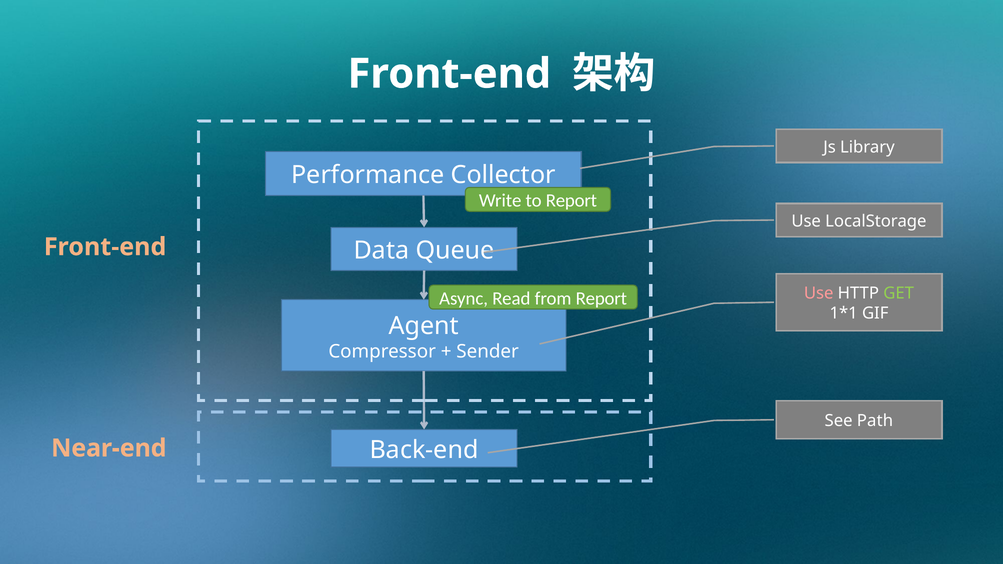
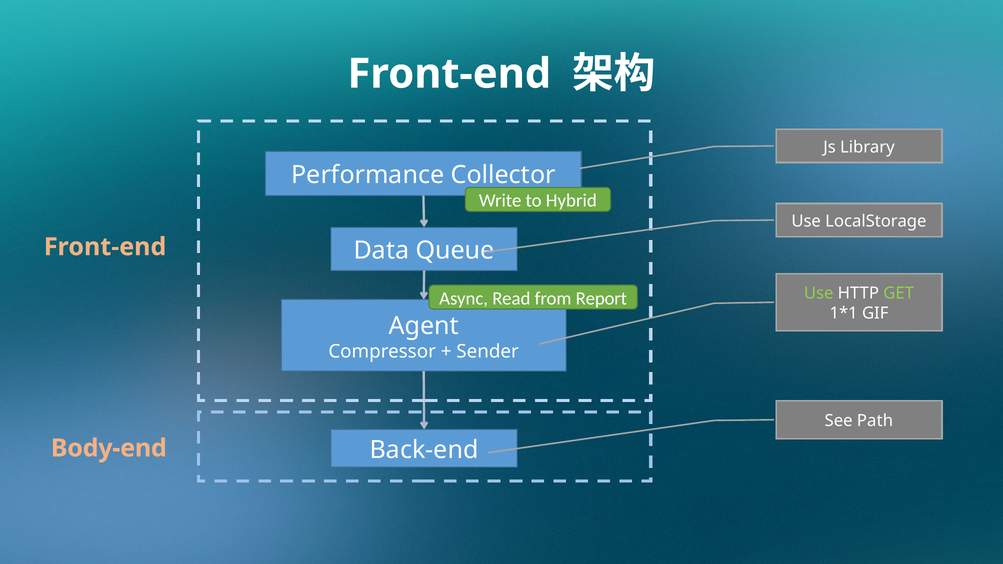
to Report: Report -> Hybrid
Use at (819, 294) colour: pink -> light green
Near-end: Near-end -> Body-end
